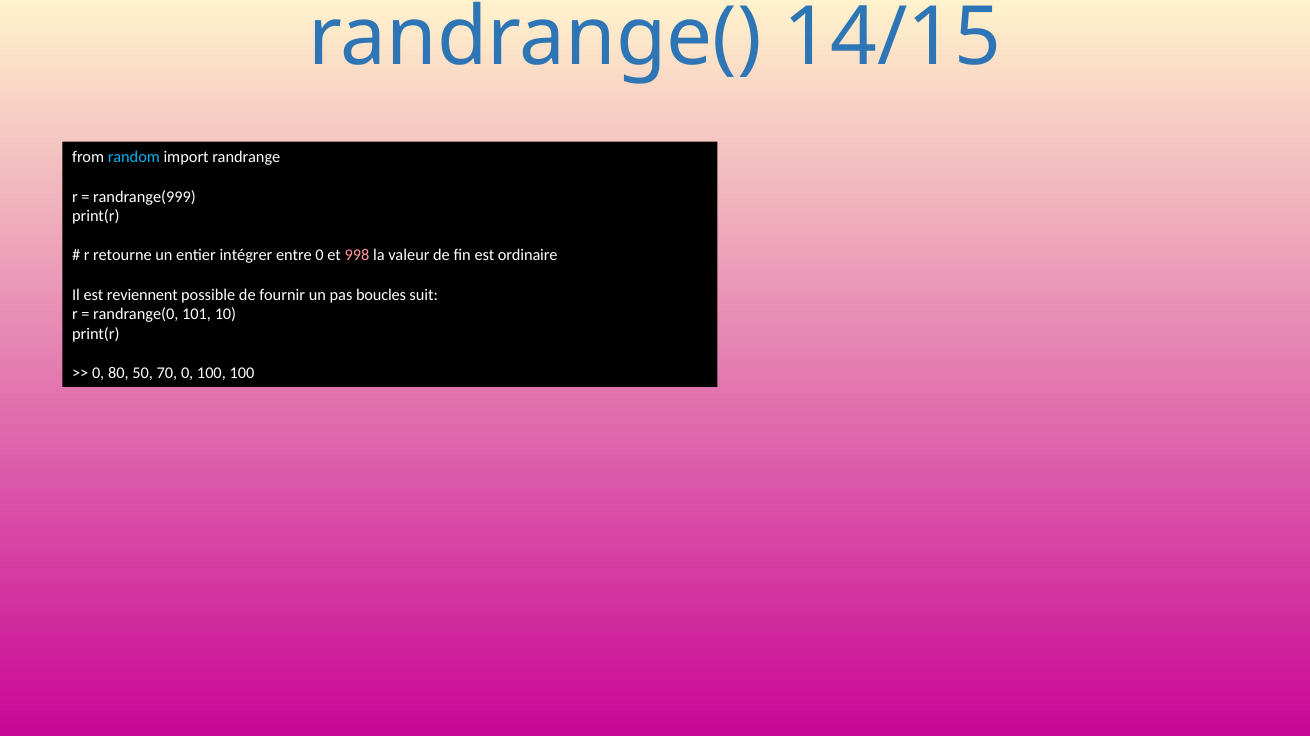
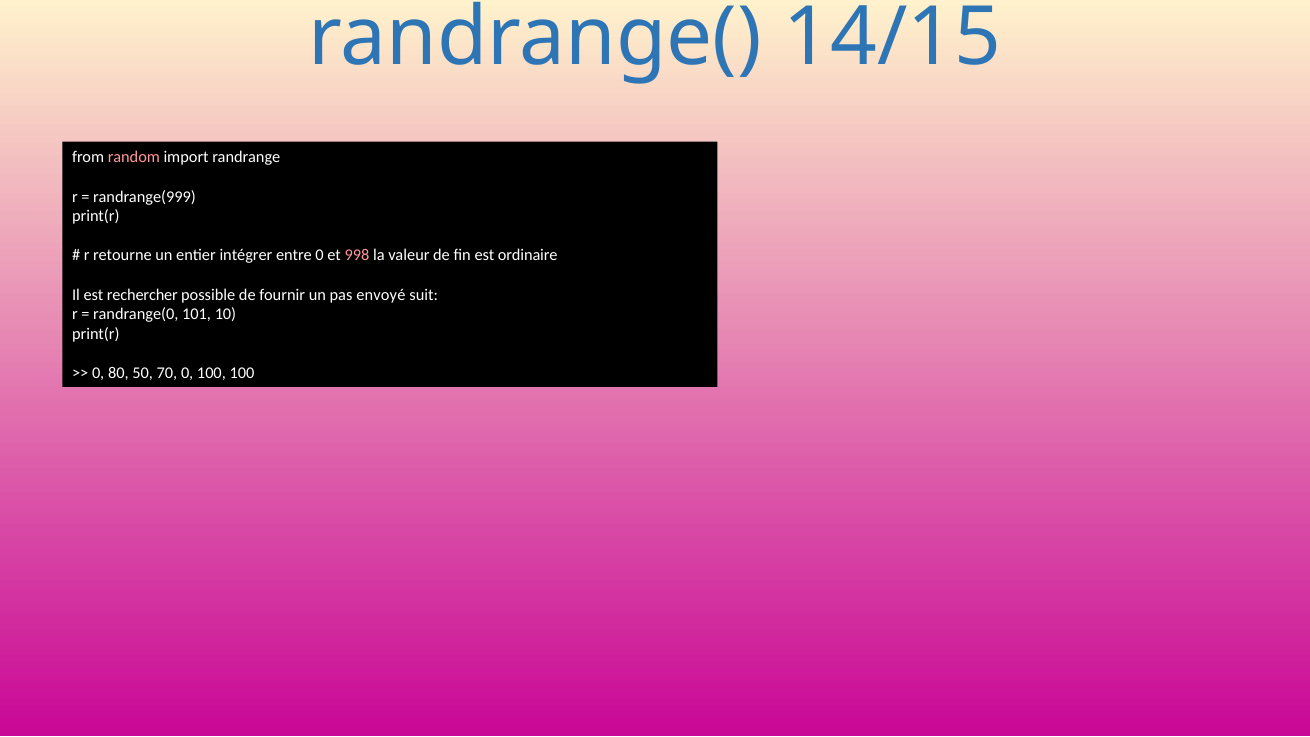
random colour: light blue -> pink
reviennent: reviennent -> rechercher
boucles: boucles -> envoyé
